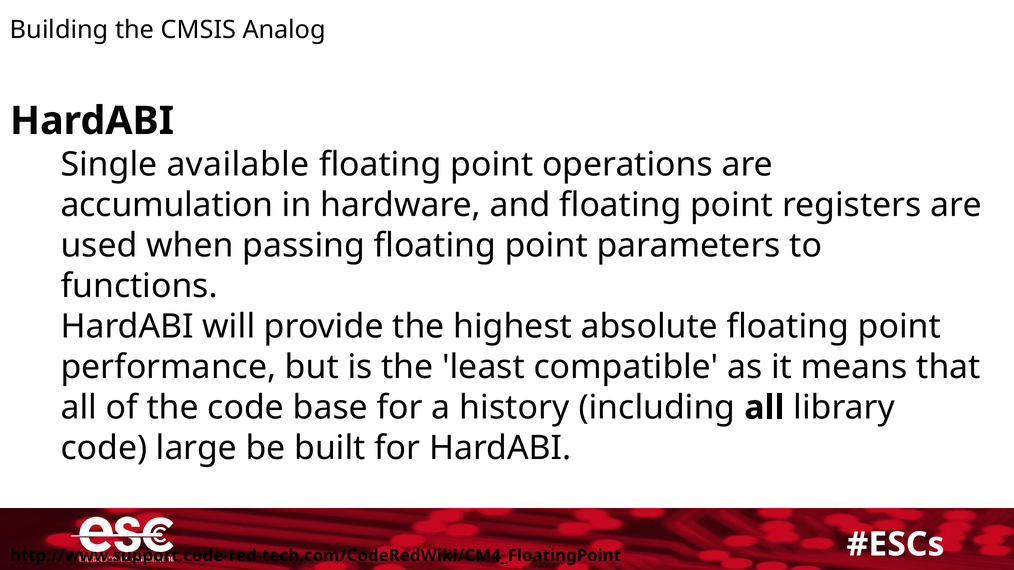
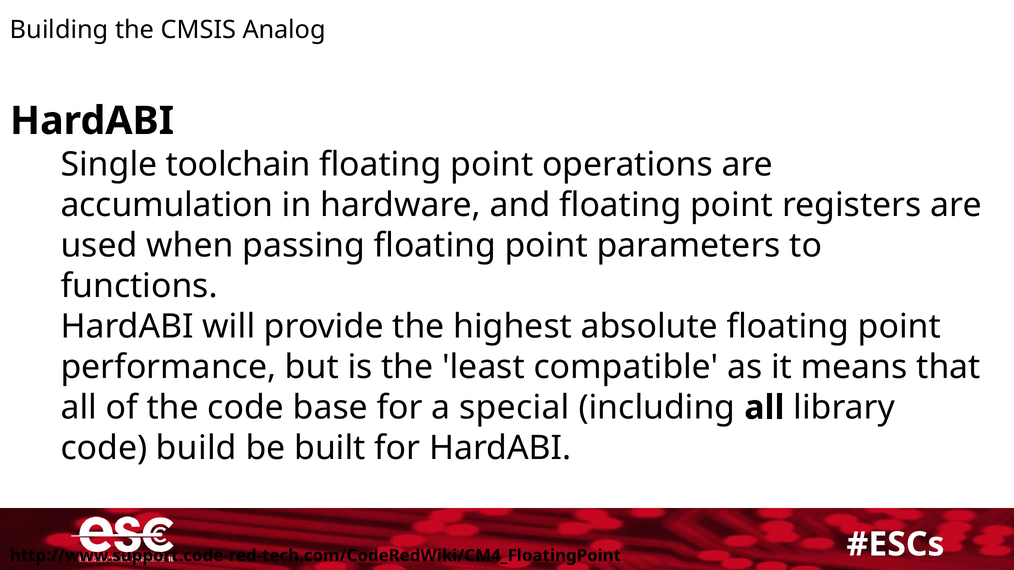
available: available -> toolchain
history: history -> special
large: large -> build
